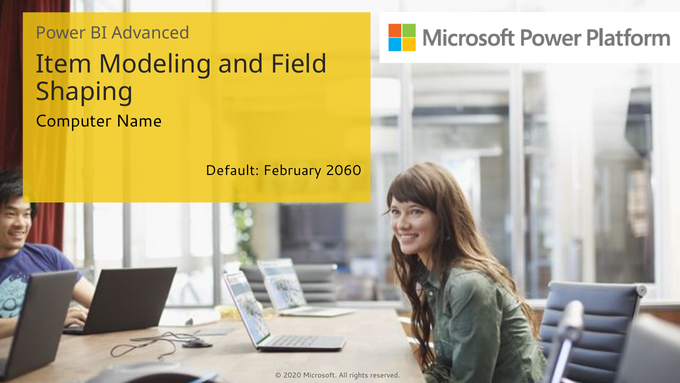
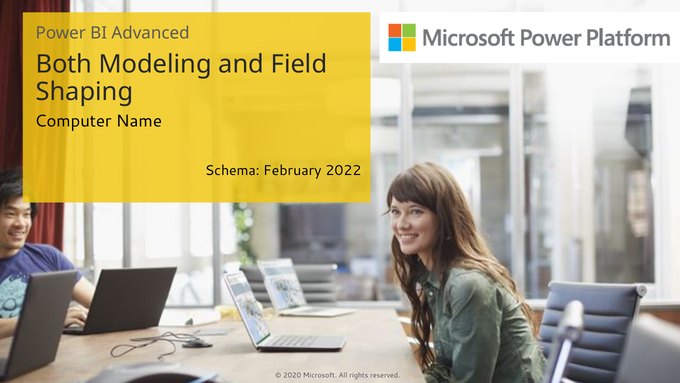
Item: Item -> Both
Default: Default -> Schema
2060: 2060 -> 2022
